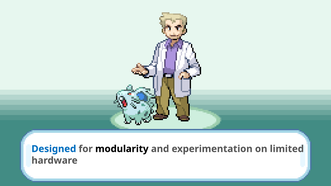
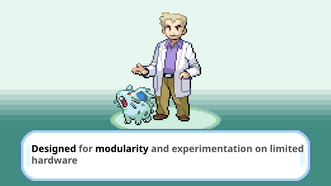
Designed colour: blue -> black
